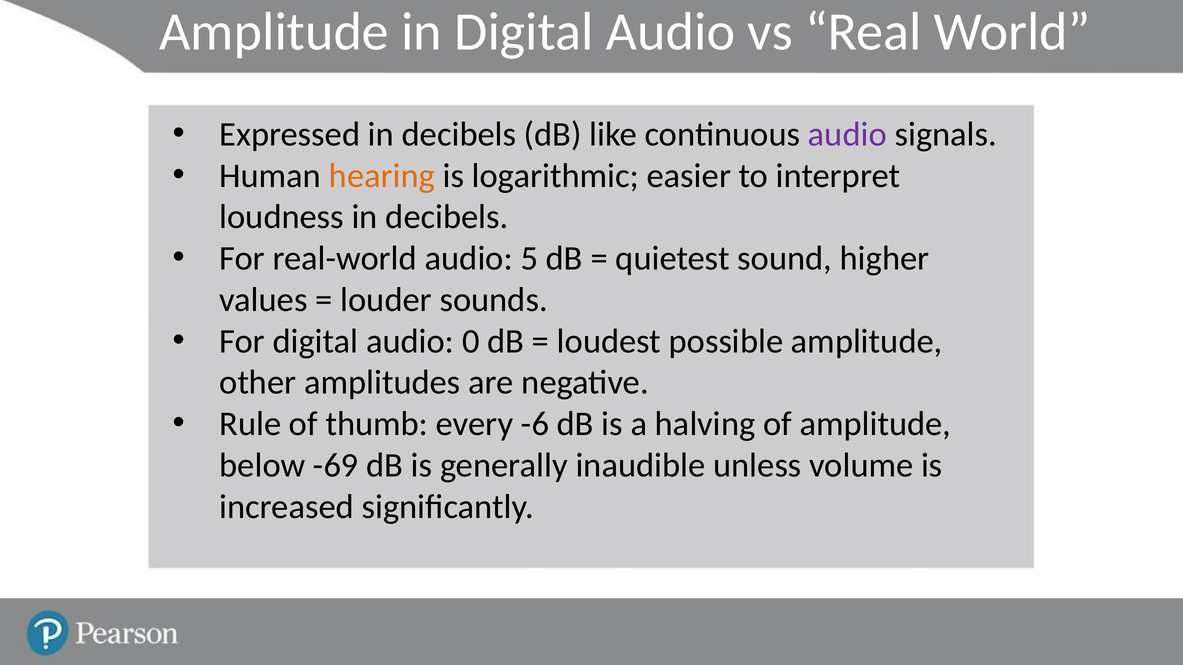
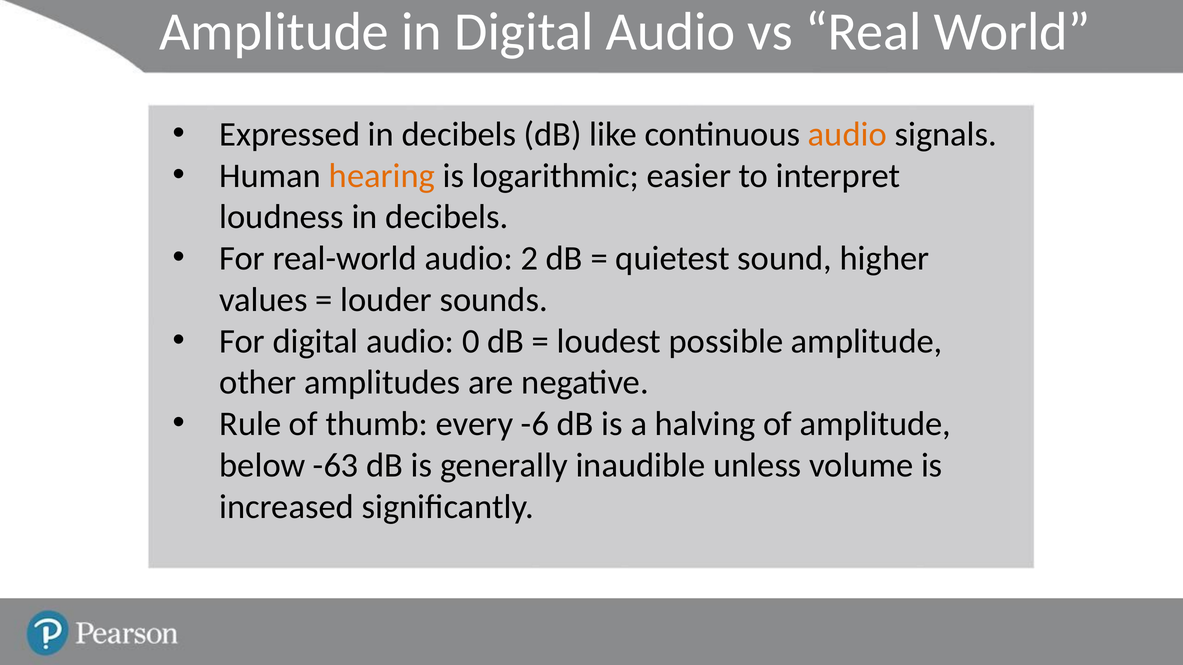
audio at (847, 134) colour: purple -> orange
5: 5 -> 2
-69: -69 -> -63
